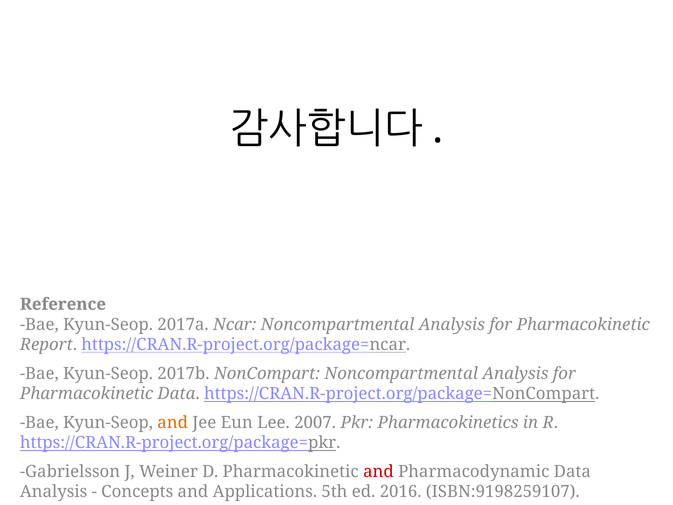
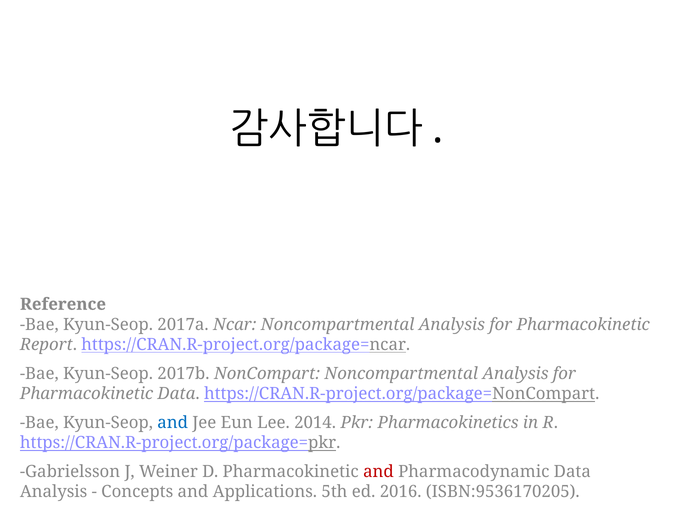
and at (173, 422) colour: orange -> blue
2007: 2007 -> 2014
ISBN:9198259107: ISBN:9198259107 -> ISBN:9536170205
